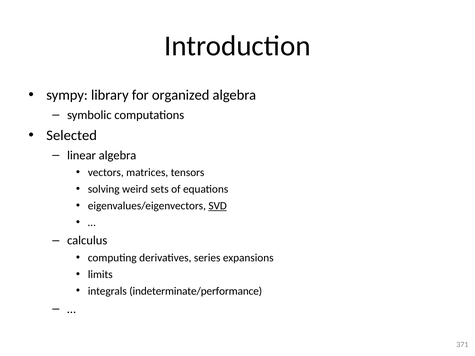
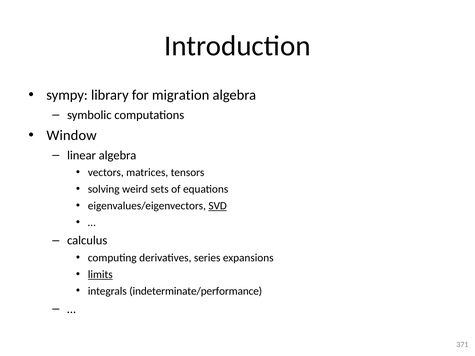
organized: organized -> migration
Selected: Selected -> Window
limits underline: none -> present
